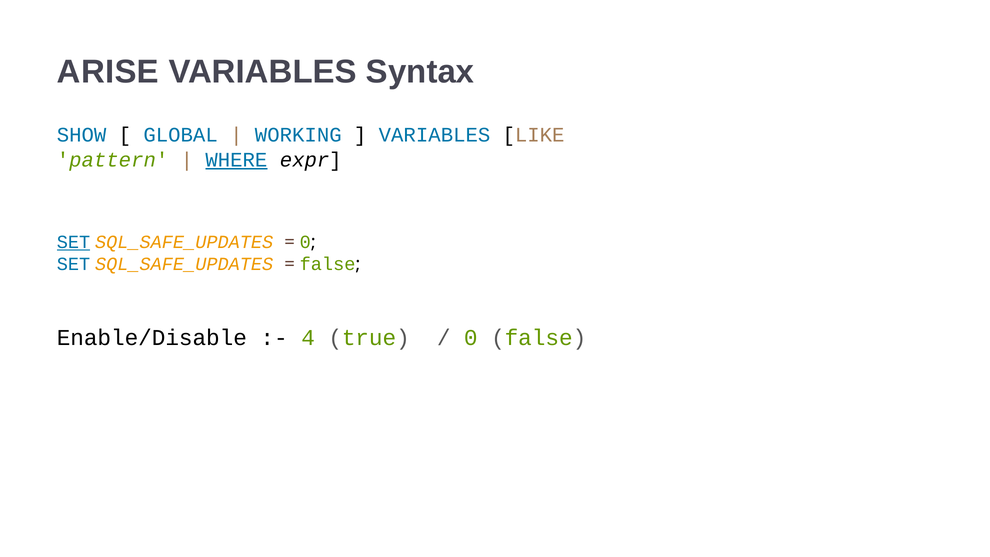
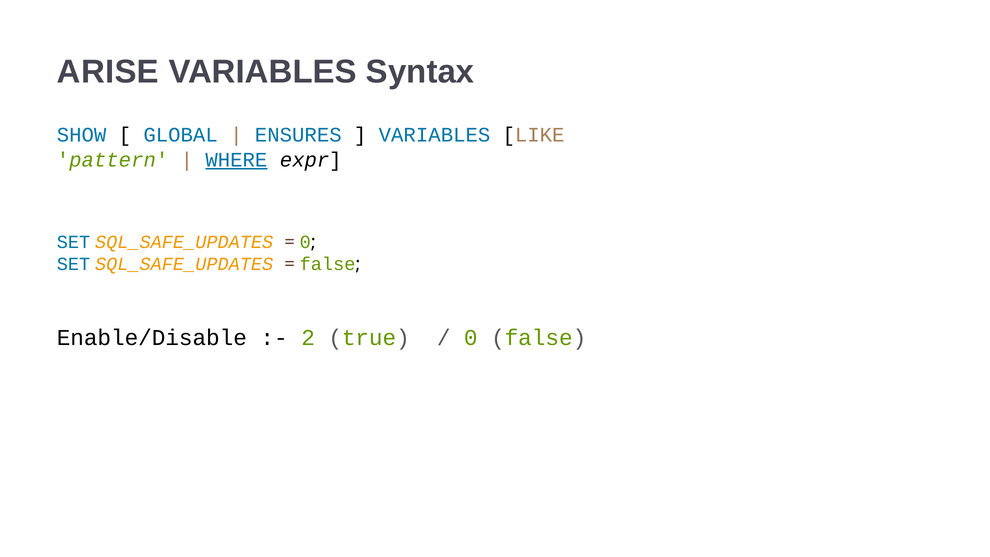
WORKING: WORKING -> ENSURES
SET at (74, 242) underline: present -> none
4: 4 -> 2
